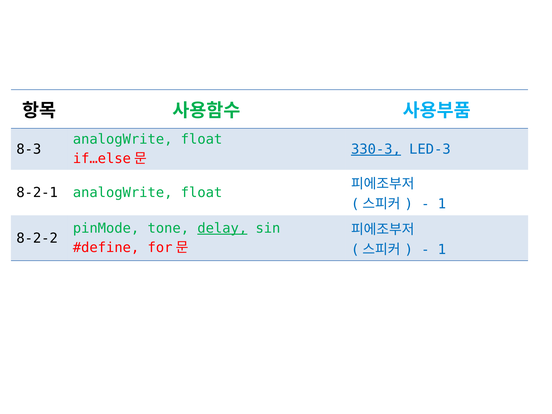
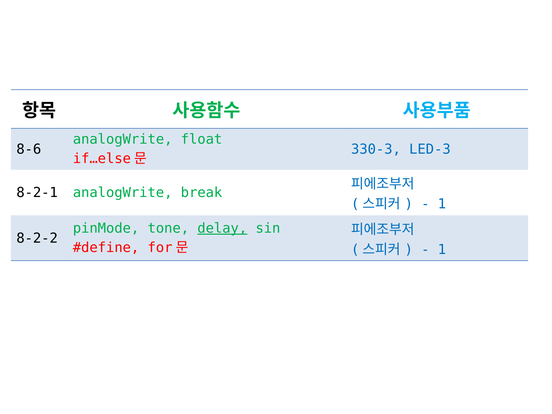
8-3: 8-3 -> 8-6
330-3 underline: present -> none
8-2-1 analogWrite float: float -> break
